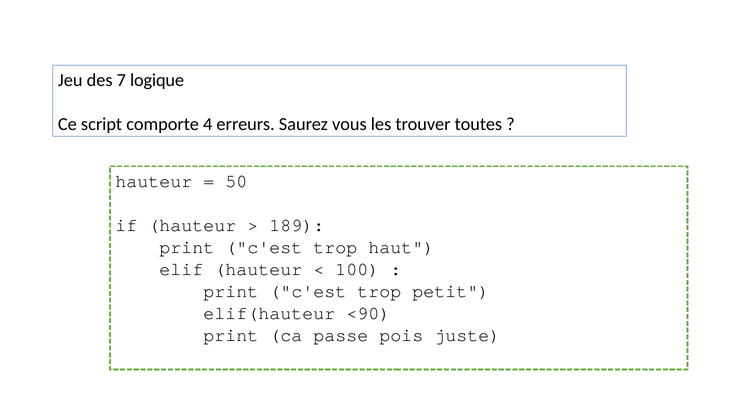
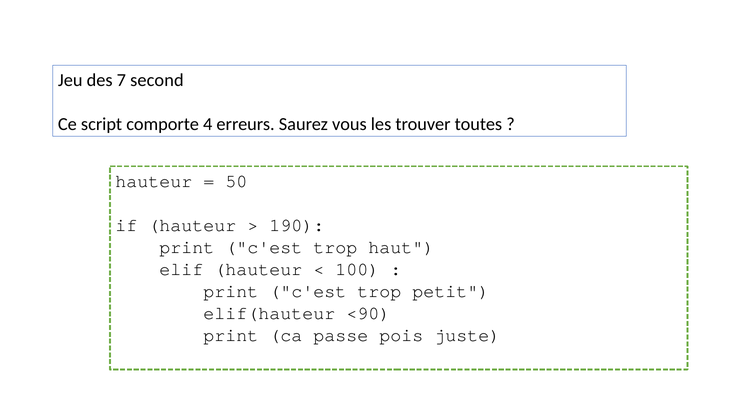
logique: logique -> second
189: 189 -> 190
